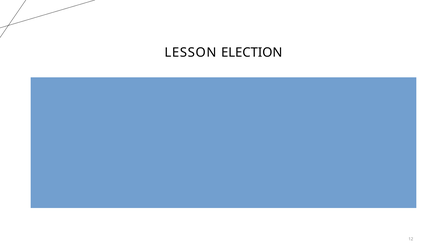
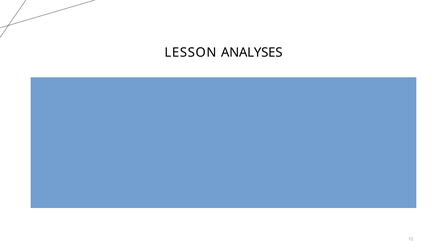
ELECTION: ELECTION -> ANALYSES
